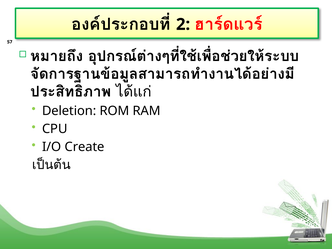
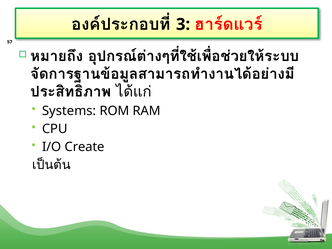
2: 2 -> 3
Deletion: Deletion -> Systems
